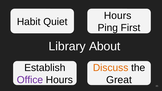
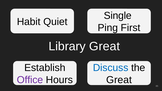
Hours at (118, 16): Hours -> Single
Library About: About -> Great
Discuss colour: orange -> blue
